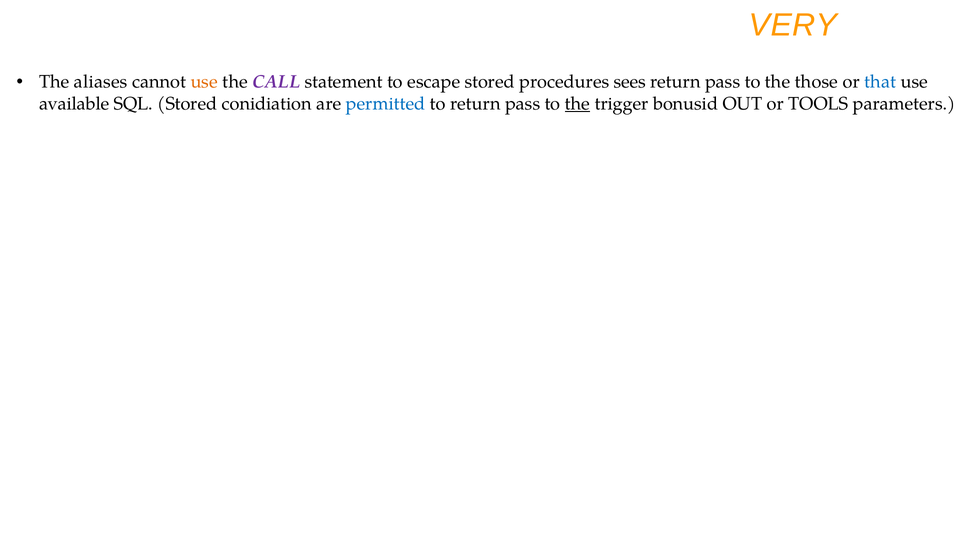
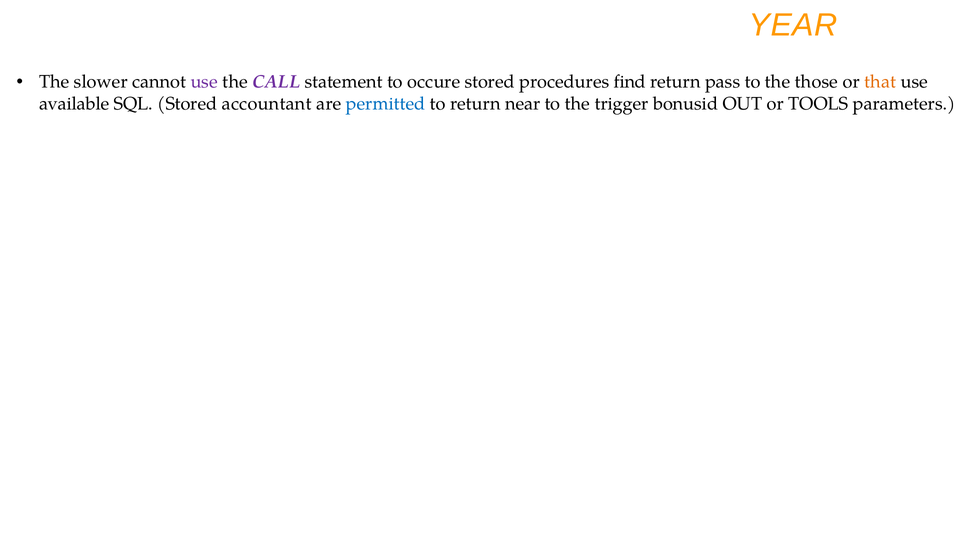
VERY: VERY -> YEAR
aliases: aliases -> slower
use at (204, 82) colour: orange -> purple
escape: escape -> occure
sees: sees -> find
that colour: blue -> orange
conidiation: conidiation -> accountant
to return pass: pass -> near
the at (577, 104) underline: present -> none
